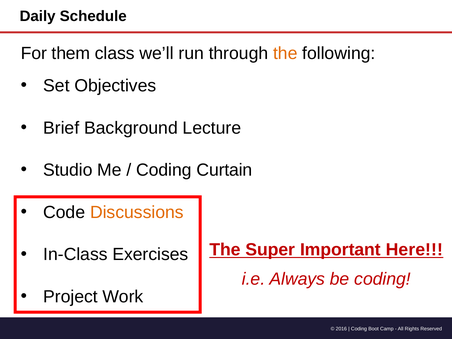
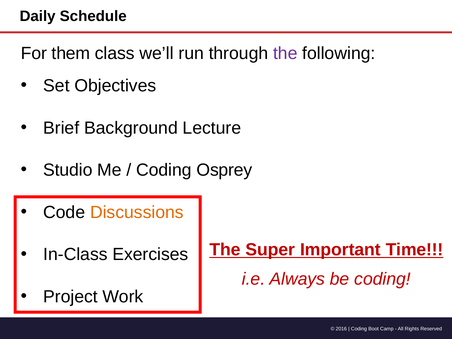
the at (285, 53) colour: orange -> purple
Curtain: Curtain -> Osprey
Here: Here -> Time
